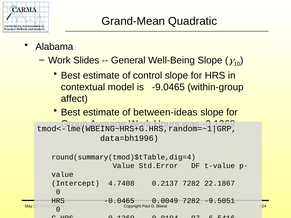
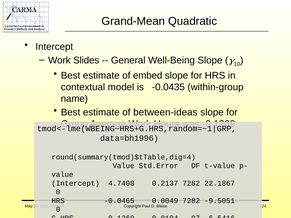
Alabama at (54, 47): Alabama -> Intercept
control: control -> embed
-9.0465: -9.0465 -> -0.0435
affect: affect -> name
